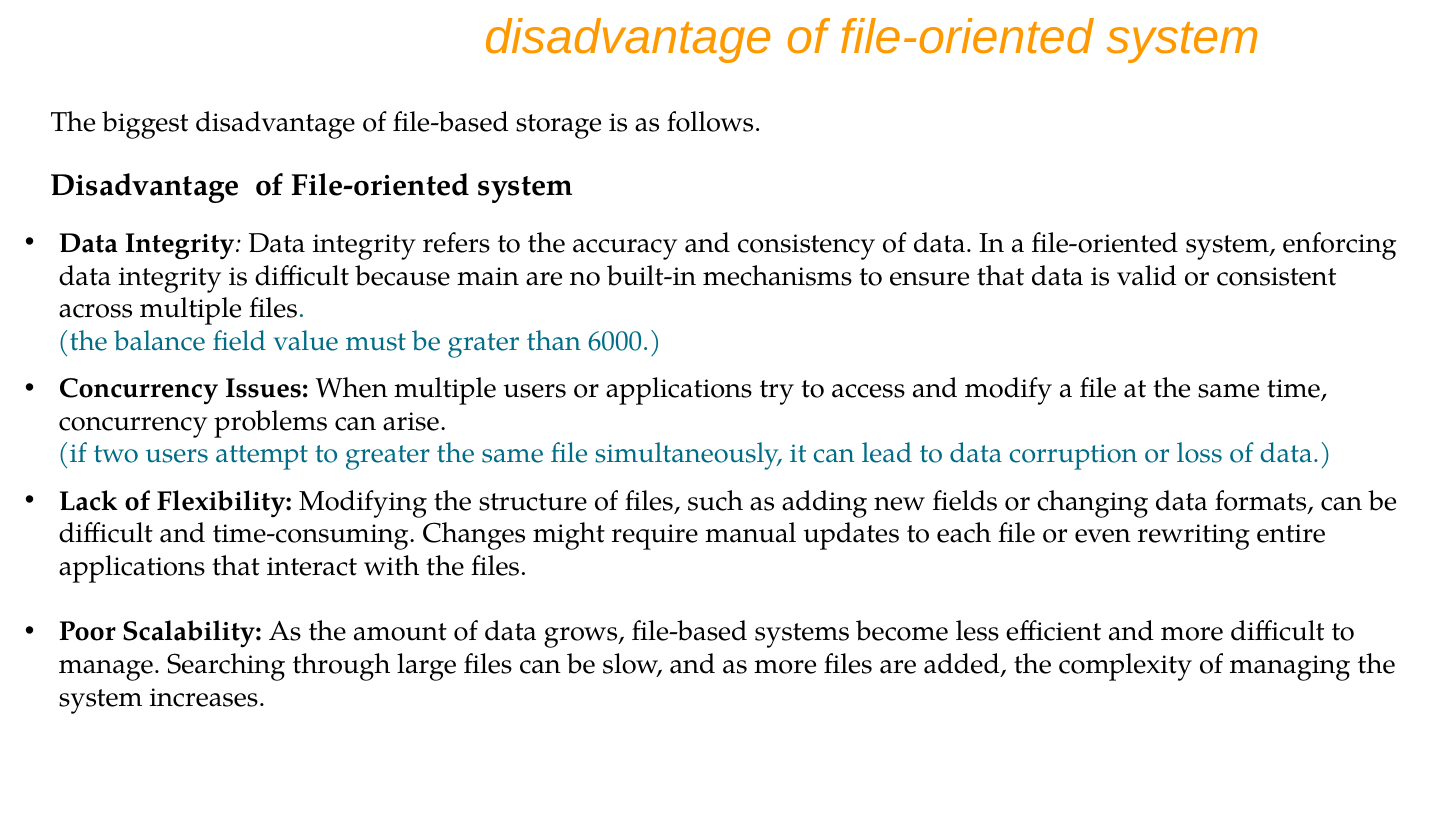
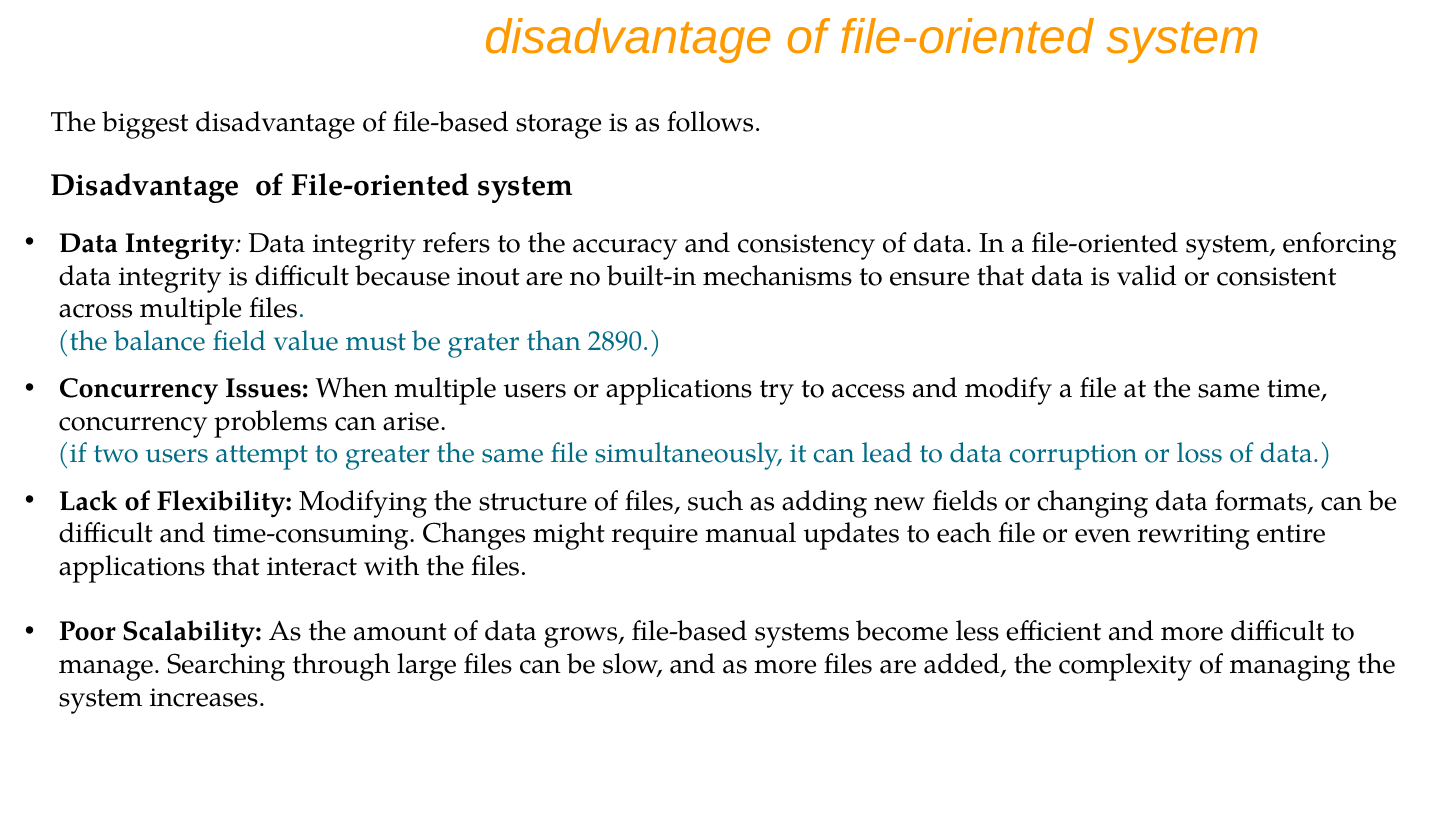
main: main -> inout
6000: 6000 -> 2890
